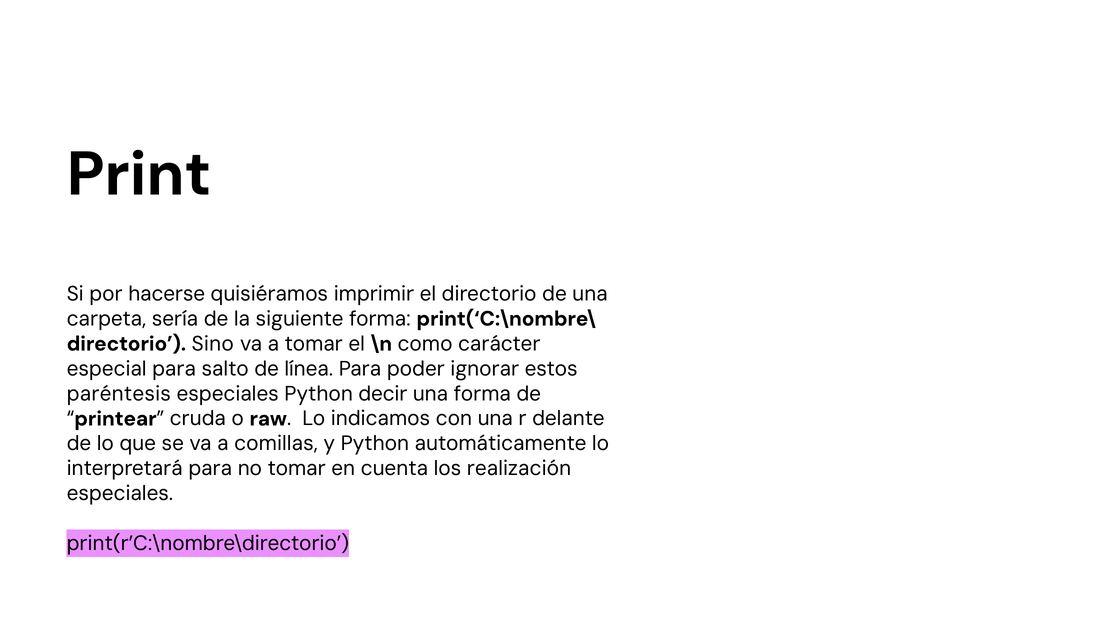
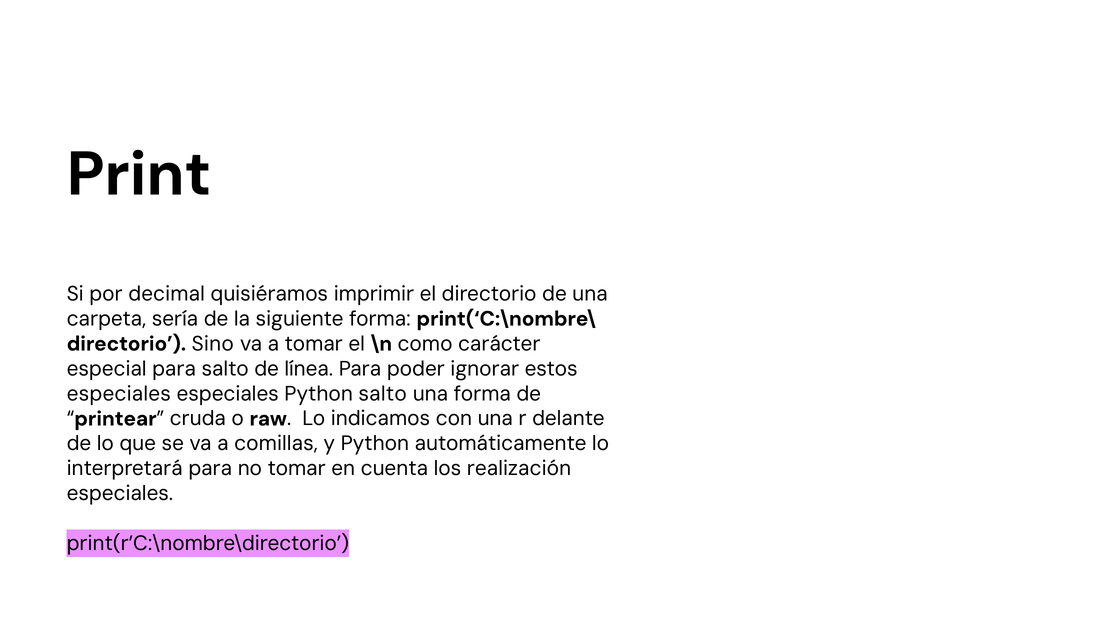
hacerse: hacerse -> decimal
paréntesis at (119, 394): paréntesis -> especiales
Python decir: decir -> salto
